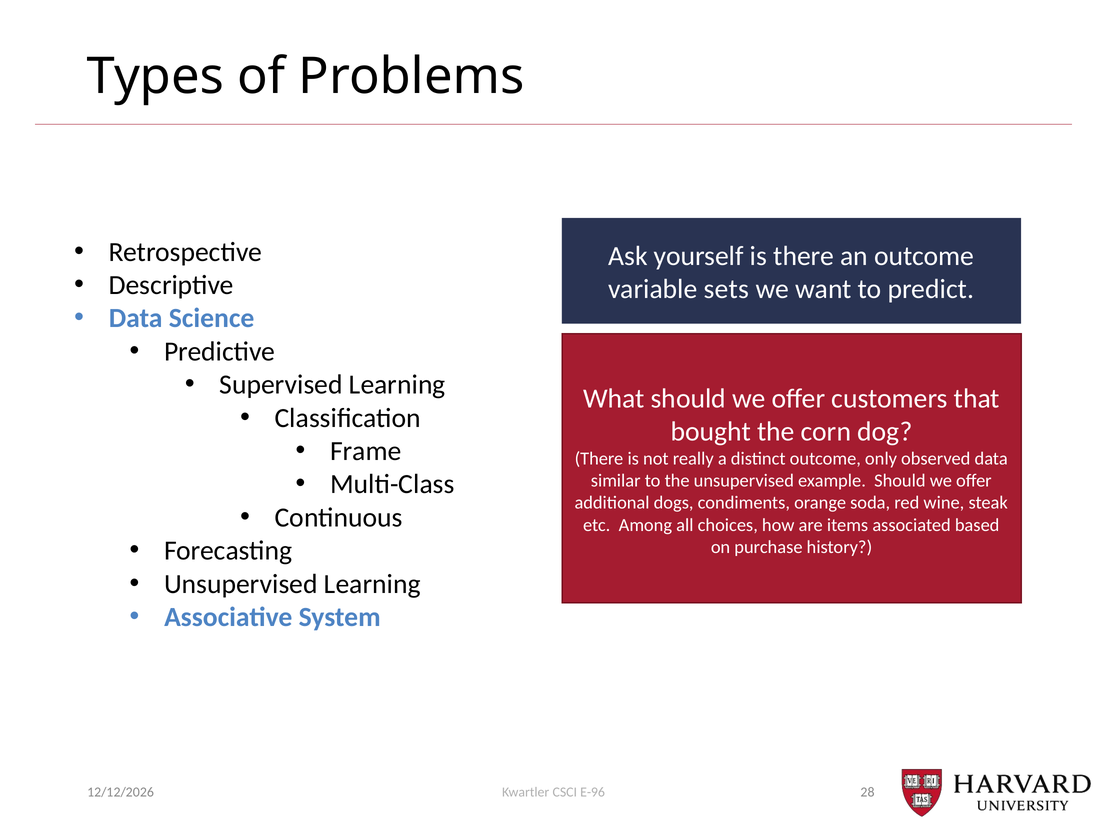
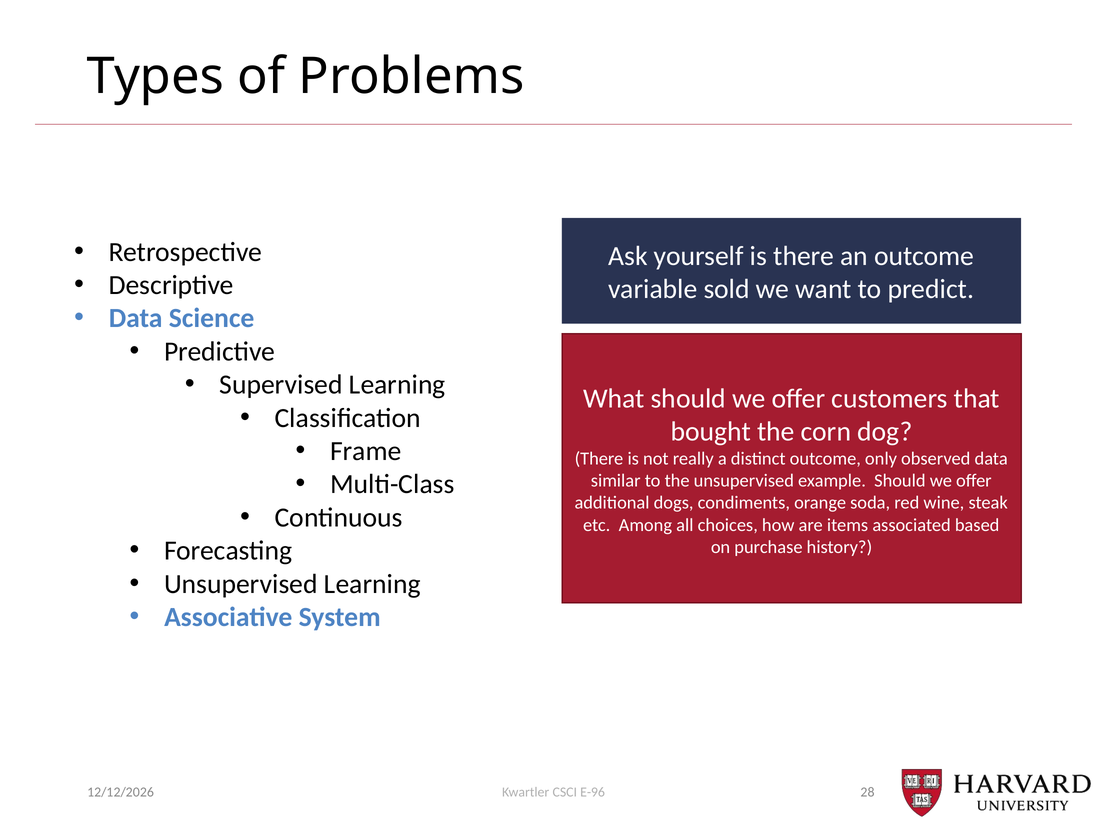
sets: sets -> sold
